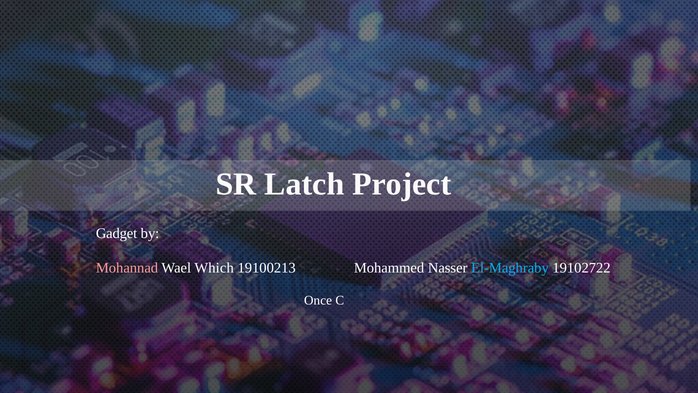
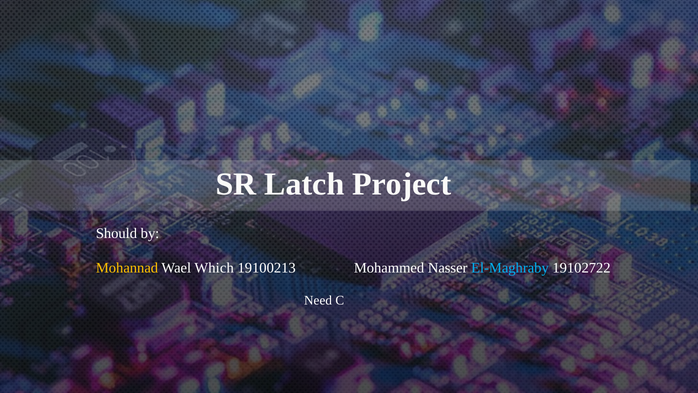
Gadget: Gadget -> Should
Mohannad colour: pink -> yellow
Once: Once -> Need
